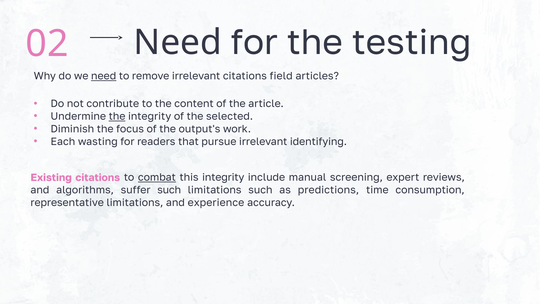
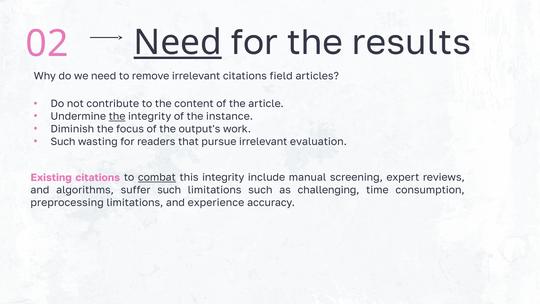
Need at (178, 43) underline: none -> present
testing: testing -> results
need at (104, 76) underline: present -> none
selected: selected -> instance
Each at (63, 142): Each -> Such
identifying: identifying -> evaluation
predictions: predictions -> challenging
representative: representative -> preprocessing
